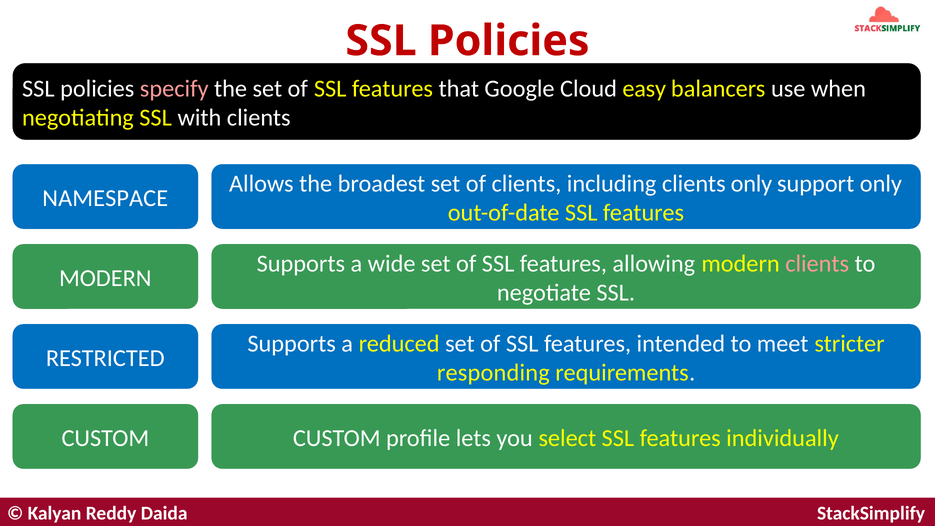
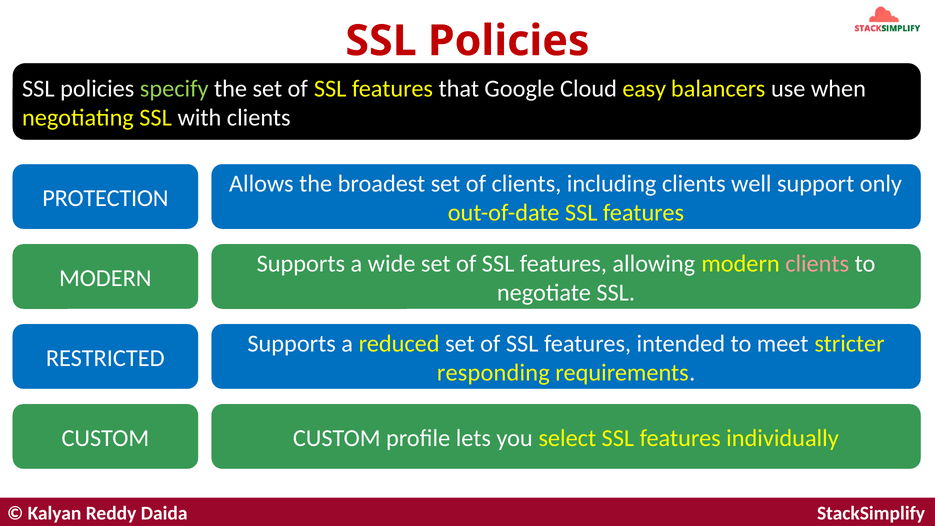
specify colour: pink -> light green
clients only: only -> well
NAMESPACE: NAMESPACE -> PROTECTION
